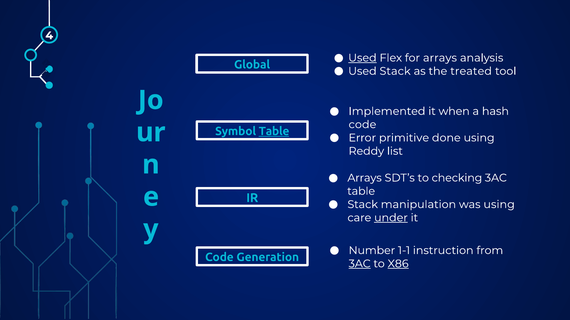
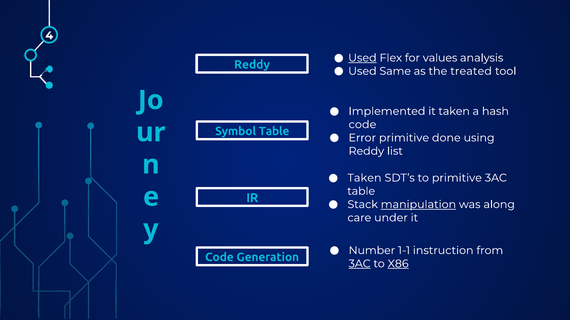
for arrays: arrays -> values
Global at (252, 65): Global -> Reddy
Used Stack: Stack -> Same
it when: when -> taken
Table at (274, 131) underline: present -> none
Arrays at (365, 178): Arrays -> Taken
to checking: checking -> primitive
manipulation underline: none -> present
was using: using -> along
under underline: present -> none
